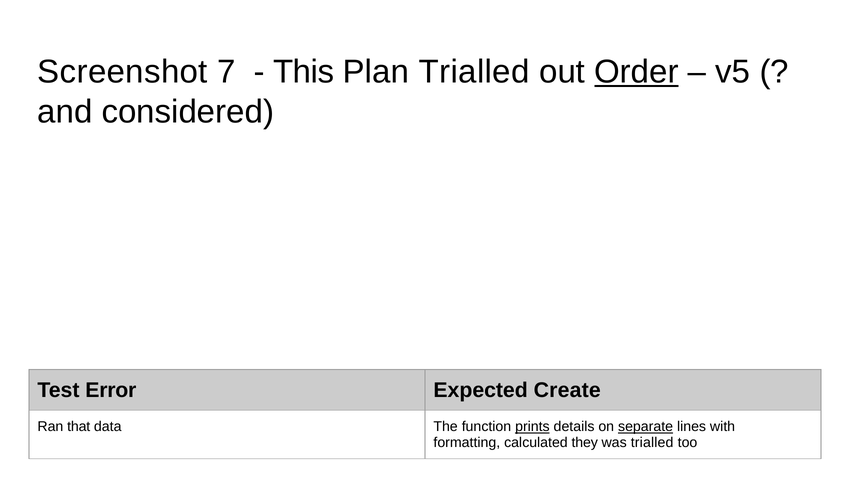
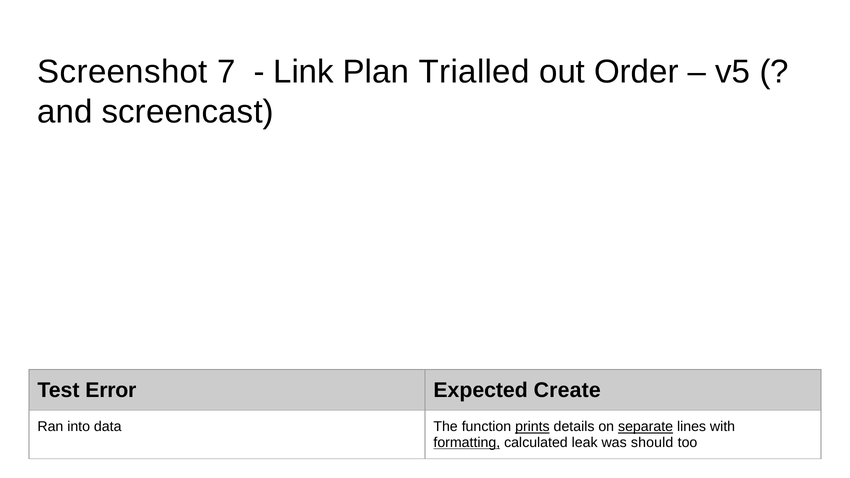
This: This -> Link
Order underline: present -> none
considered: considered -> screencast
that: that -> into
formatting underline: none -> present
they: they -> leak
was trialled: trialled -> should
